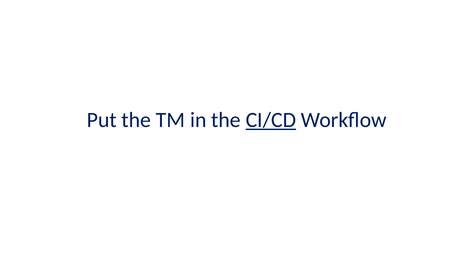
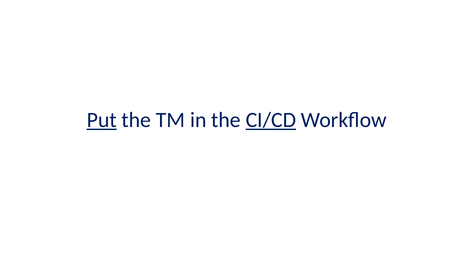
Put underline: none -> present
